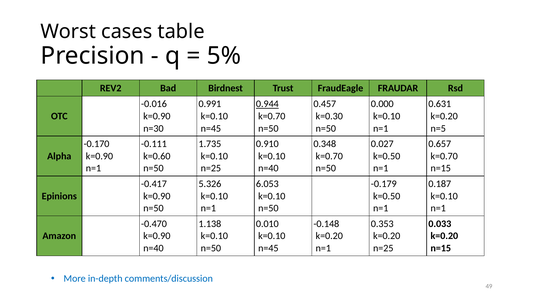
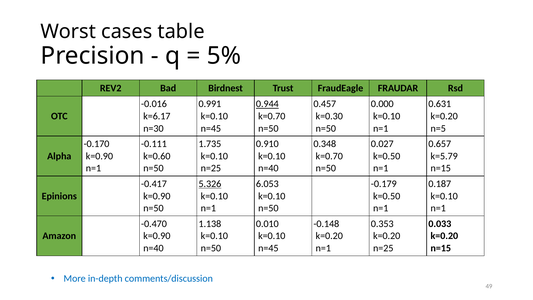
k=0.90 at (157, 116): k=0.90 -> k=6.17
k=0.70 at (444, 156): k=0.70 -> k=5.79
5.326 underline: none -> present
